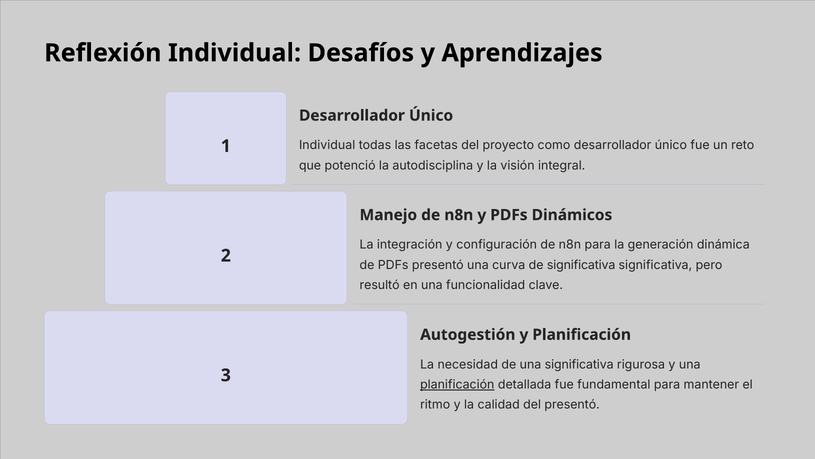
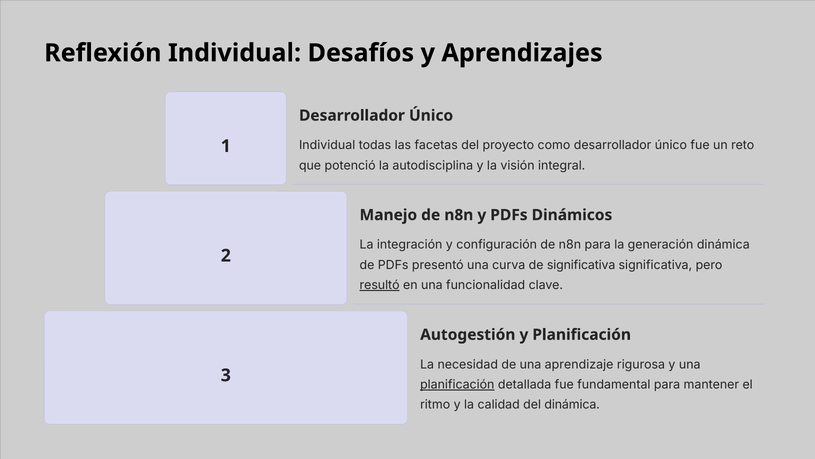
resultó underline: none -> present
una significativa: significativa -> aprendizaje
del presentó: presentó -> dinámica
